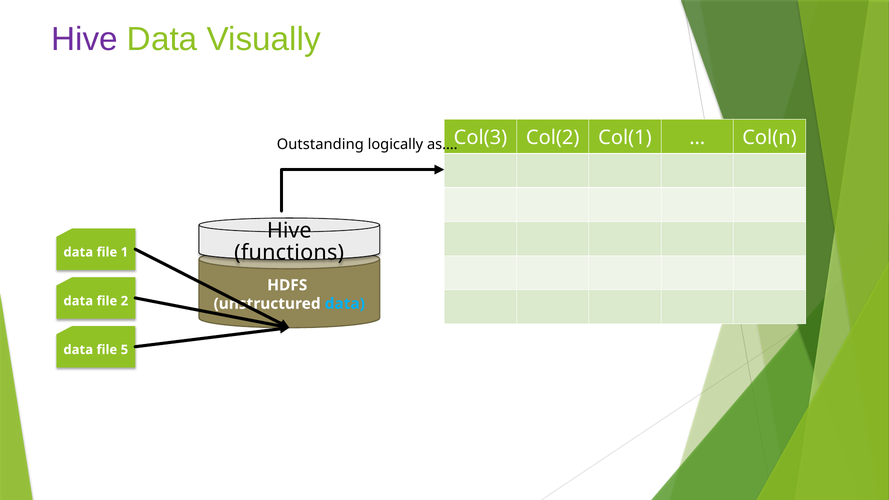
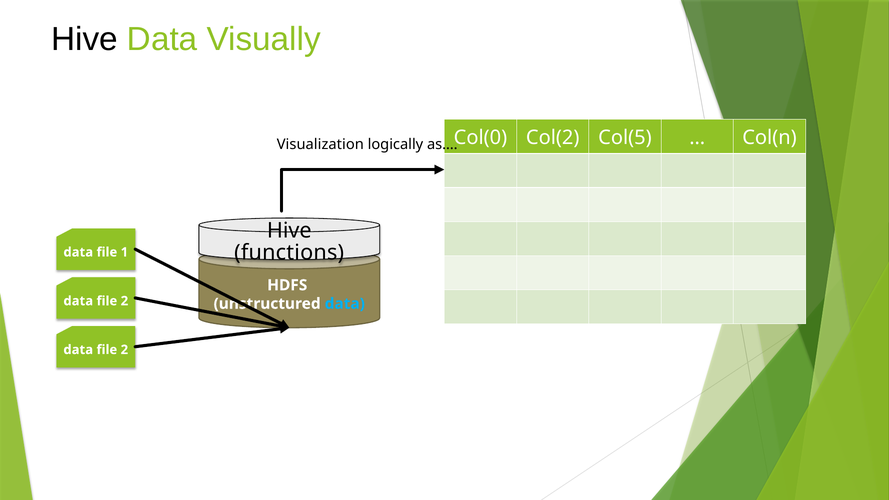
Hive at (84, 39) colour: purple -> black
Col(3: Col(3 -> Col(0
Col(1: Col(1 -> Col(5
Outstanding: Outstanding -> Visualization
5 at (124, 350): 5 -> 2
